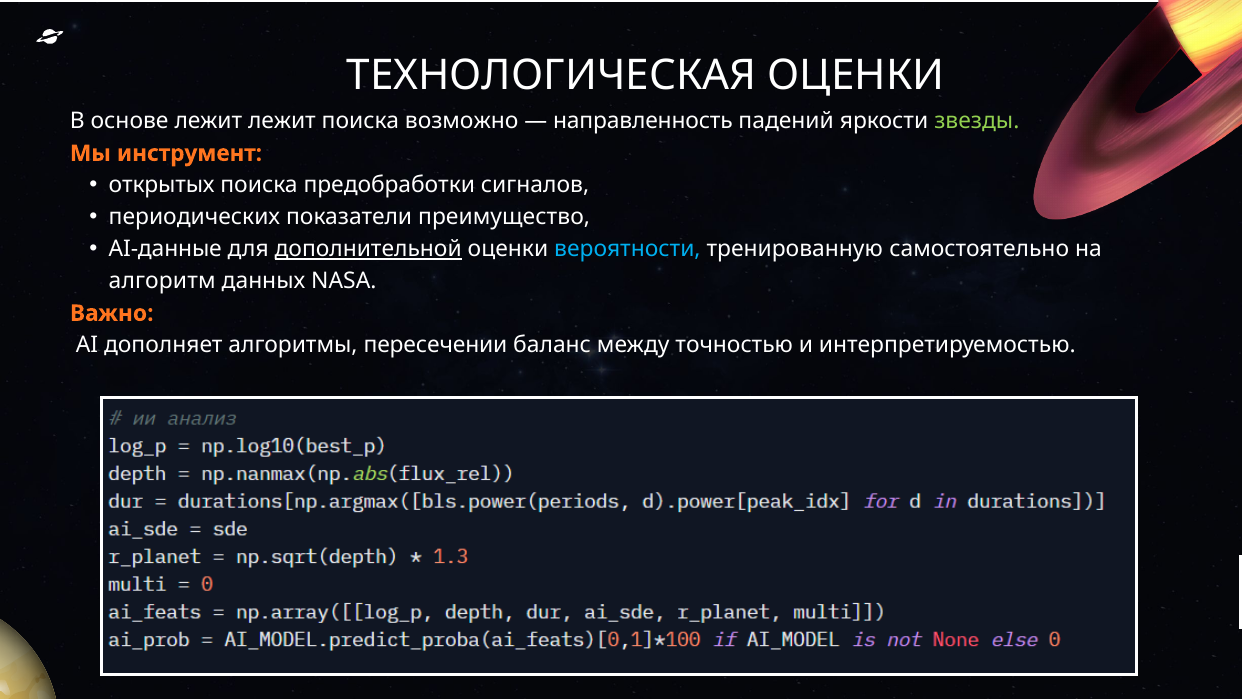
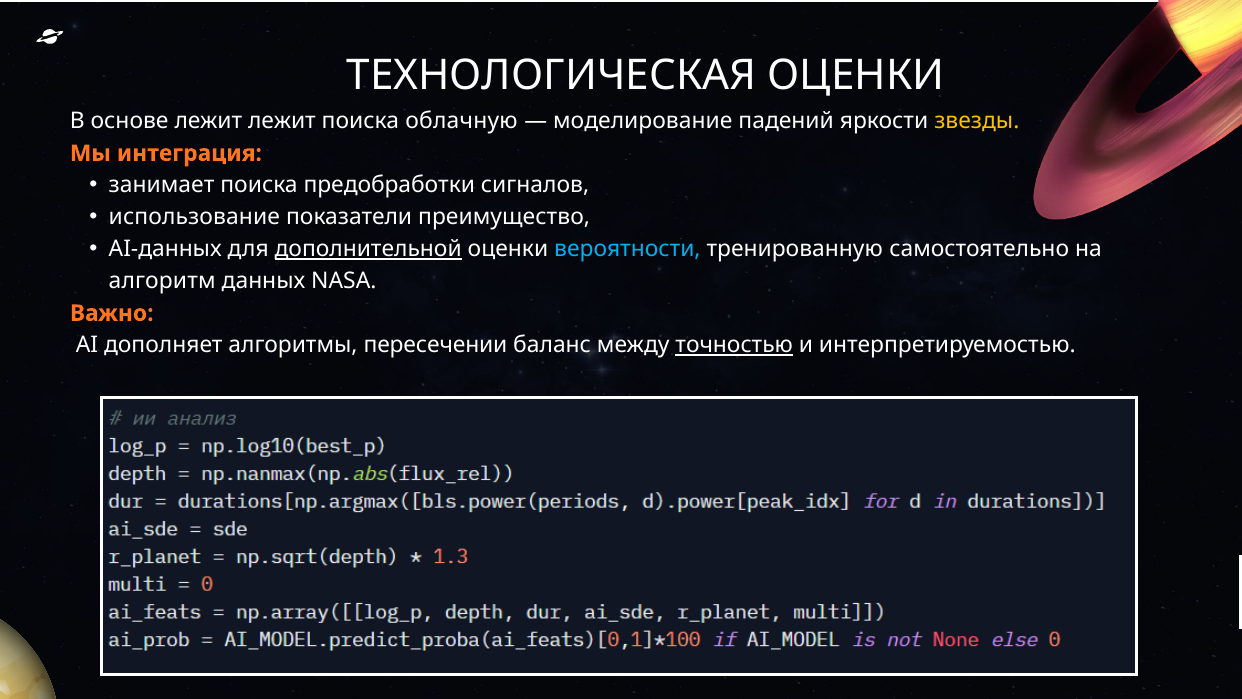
возможно: возможно -> облачную
направленность: направленность -> моделирование
звезды colour: light green -> yellow
инструмент: инструмент -> интеграция
открытых: открытых -> занимает
периодических: периодических -> использование
AI-данные: AI-данные -> AI-данных
точностью underline: none -> present
